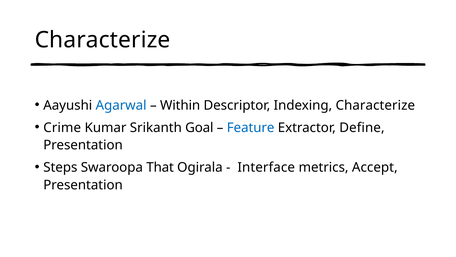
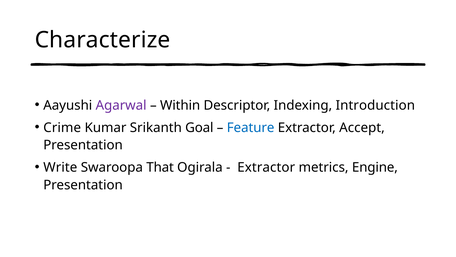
Agarwal colour: blue -> purple
Indexing Characterize: Characterize -> Introduction
Define: Define -> Accept
Steps: Steps -> Write
Interface at (266, 167): Interface -> Extractor
Accept: Accept -> Engine
